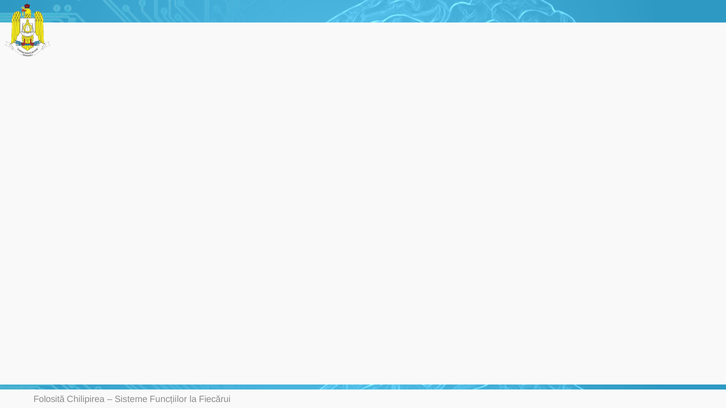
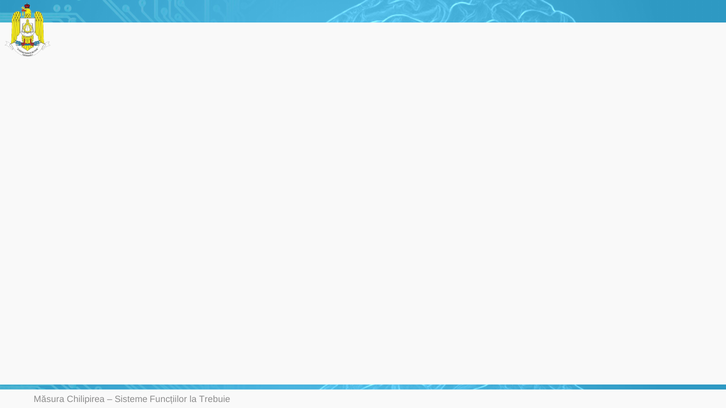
Folosită: Folosită -> Măsura
Fiecărui: Fiecărui -> Trebuie
